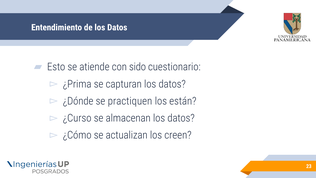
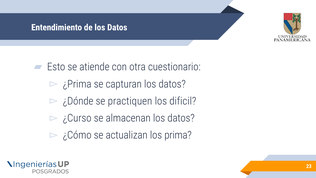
sido: sido -> otra
están: están -> dificil
creen: creen -> prima
